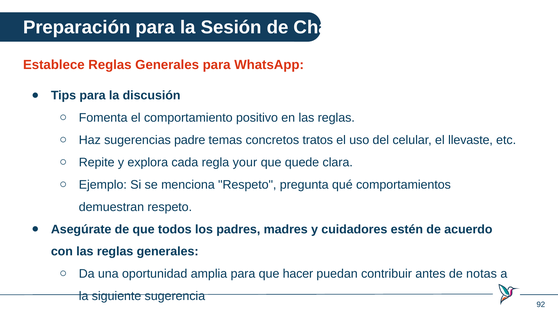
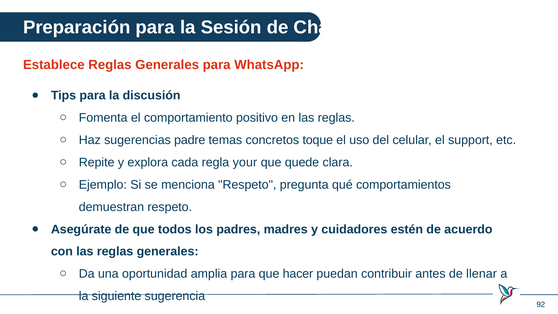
tratos: tratos -> toque
llevaste: llevaste -> support
notas: notas -> llenar
